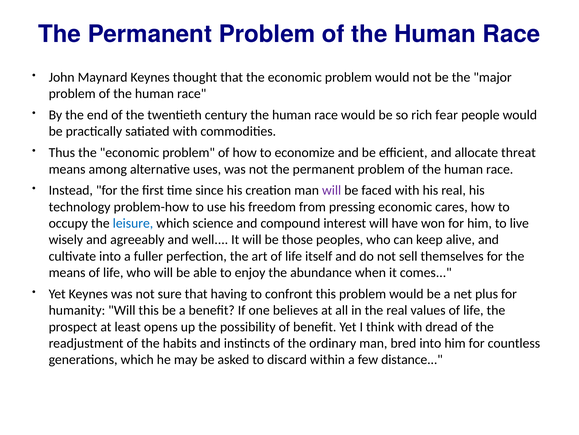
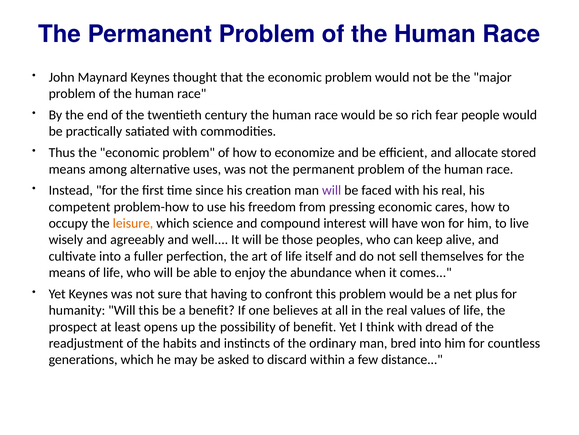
threat: threat -> stored
technology: technology -> competent
leisure colour: blue -> orange
